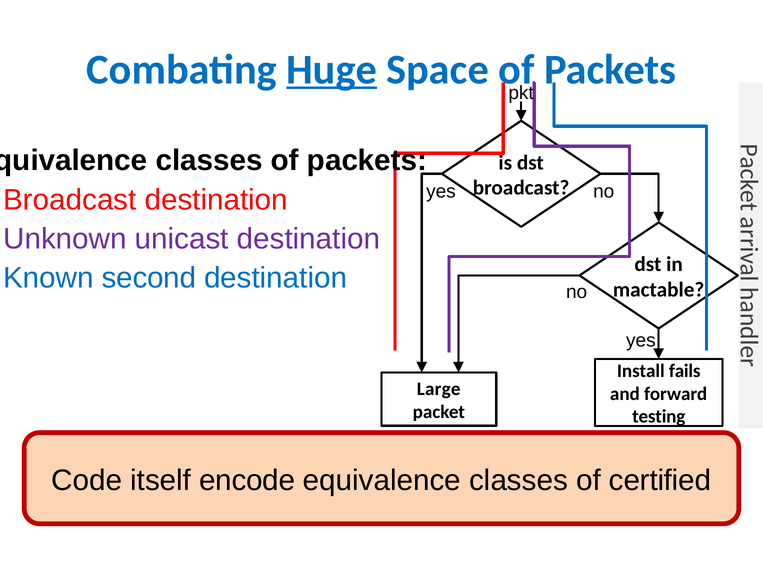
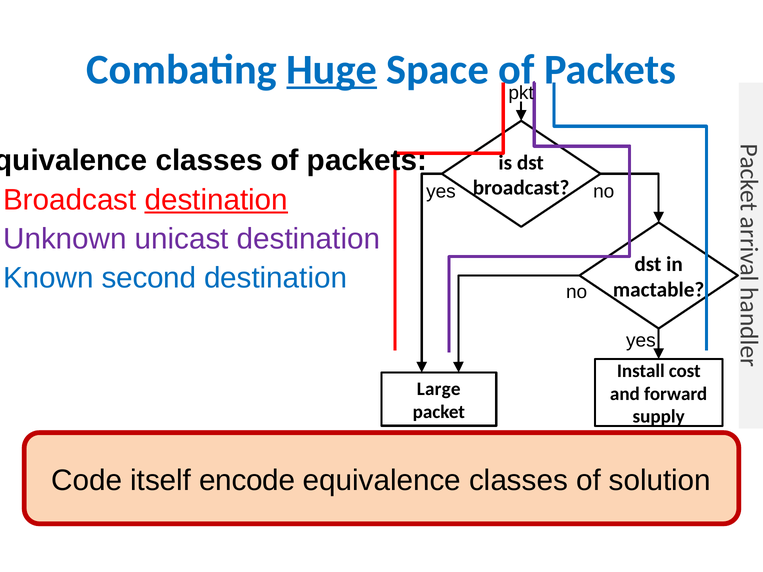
destination at (216, 200) underline: none -> present
fails: fails -> cost
testing: testing -> supply
certified: certified -> solution
